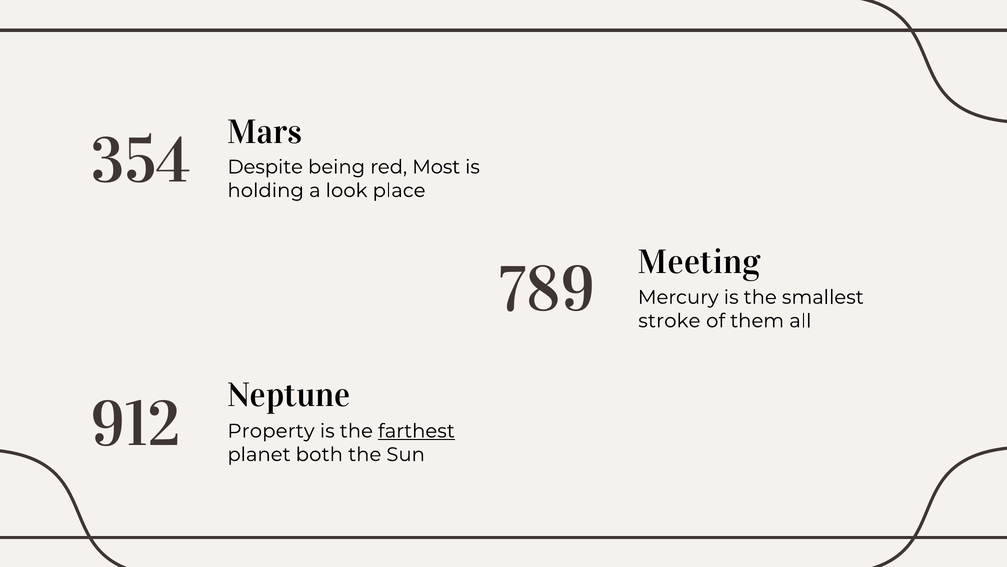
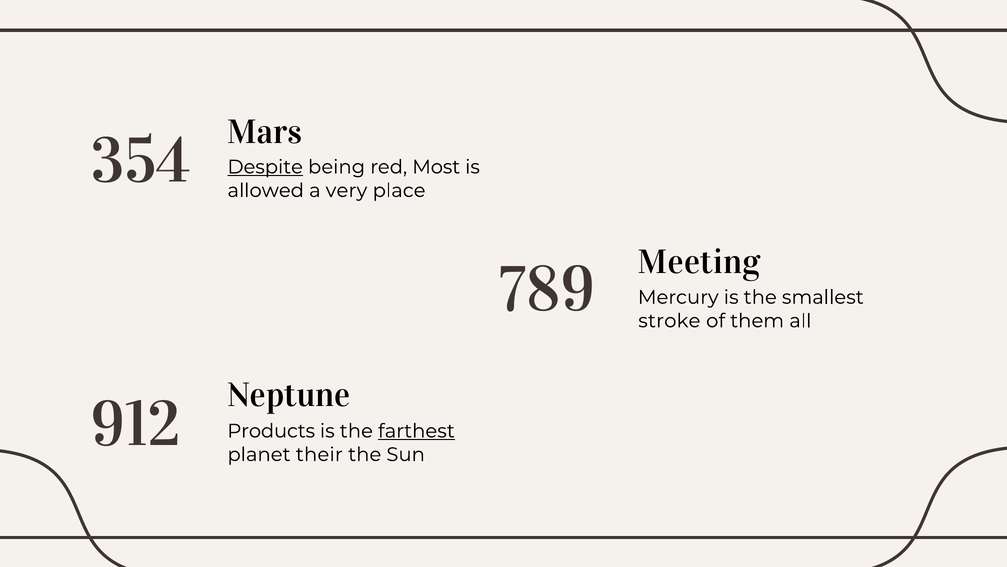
Despite underline: none -> present
holding: holding -> allowed
look: look -> very
Property: Property -> Products
both: both -> their
